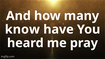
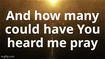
know: know -> could
